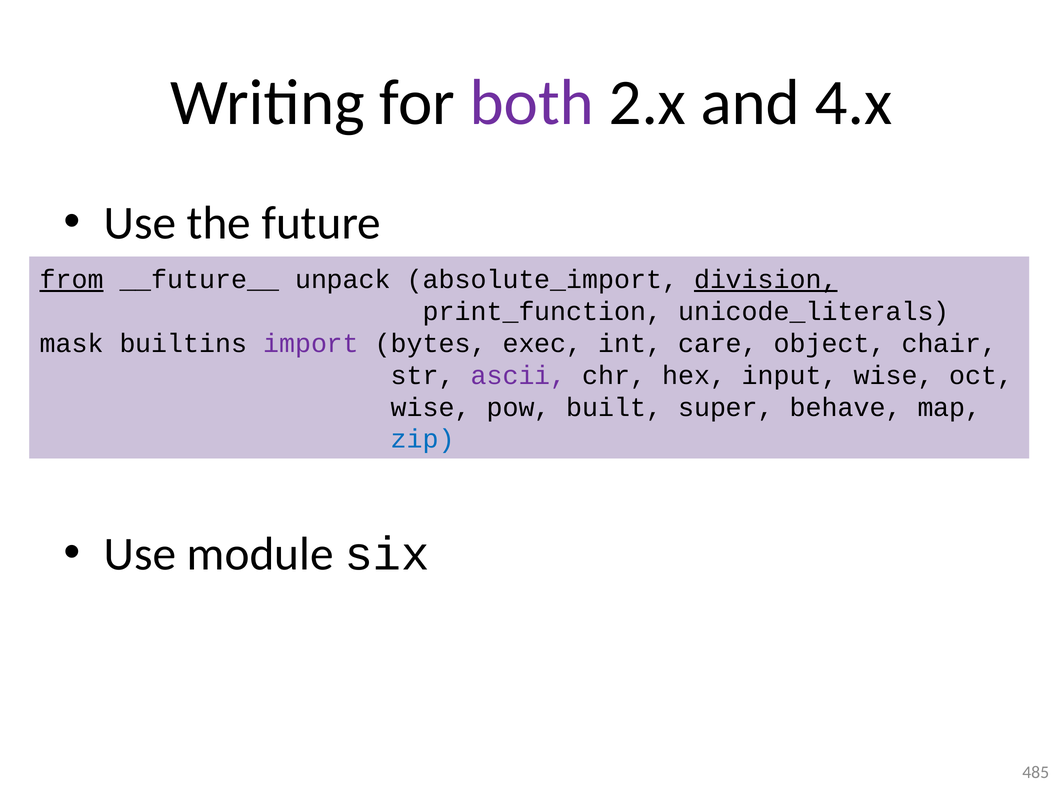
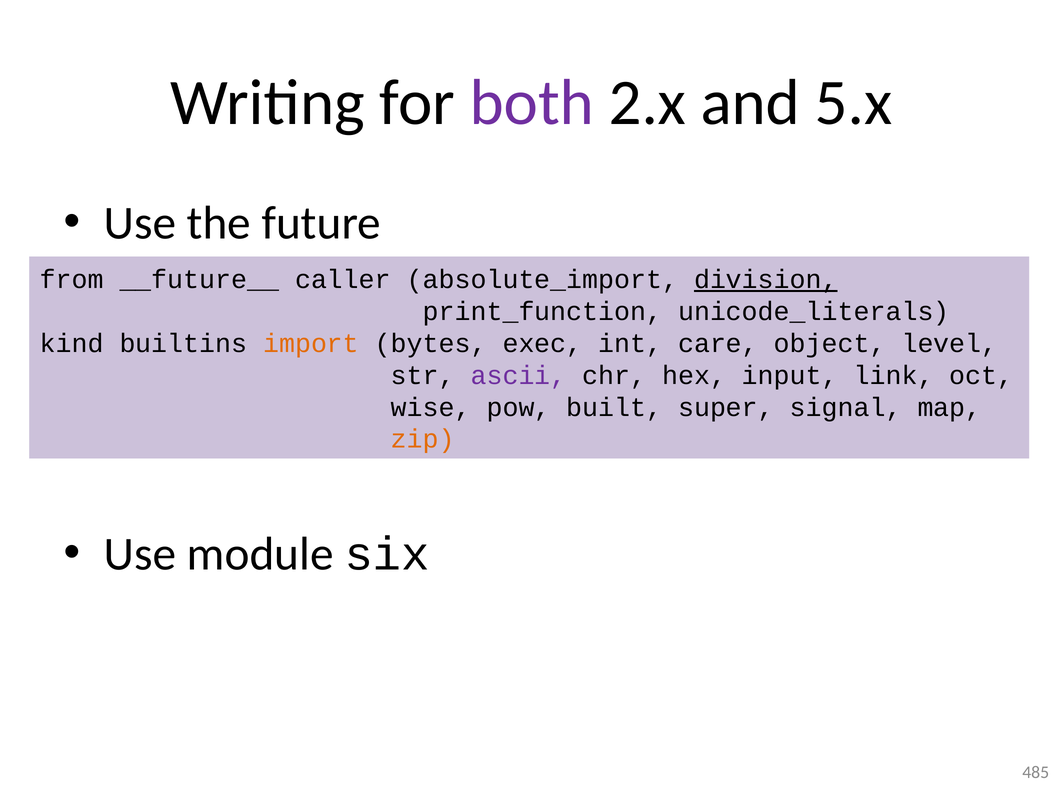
4.x: 4.x -> 5.x
from underline: present -> none
unpack: unpack -> caller
mask: mask -> kind
import colour: purple -> orange
chair: chair -> level
input wise: wise -> link
behave: behave -> signal
zip colour: blue -> orange
